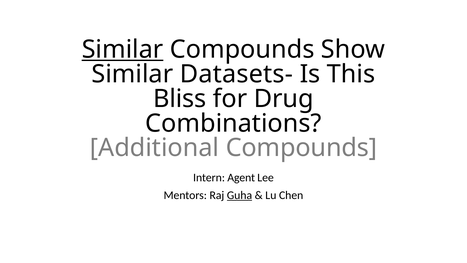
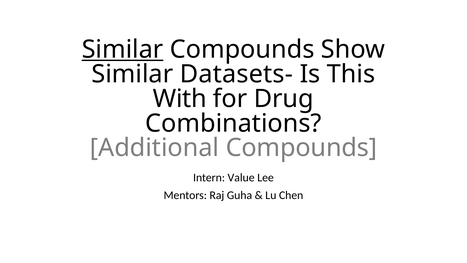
Bliss: Bliss -> With
Agent: Agent -> Value
Guha underline: present -> none
